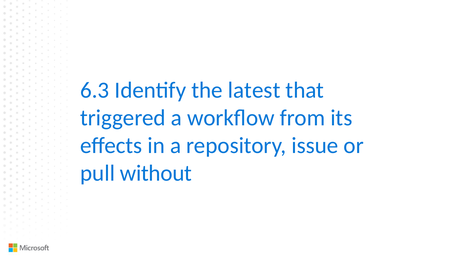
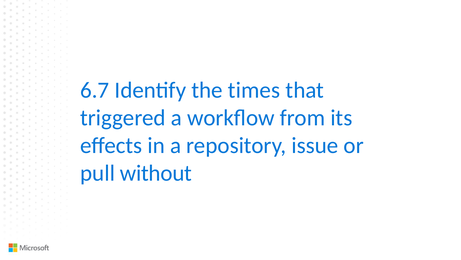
6.3: 6.3 -> 6.7
latest: latest -> times
